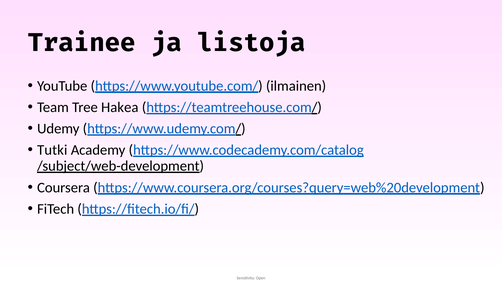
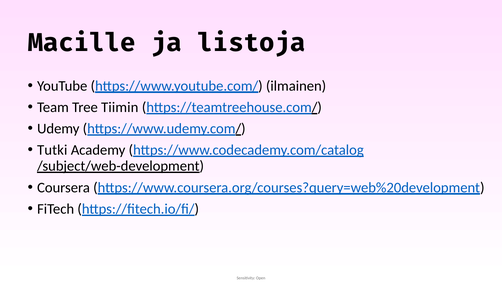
Trainee: Trainee -> Macille
Hakea: Hakea -> Tiimin
